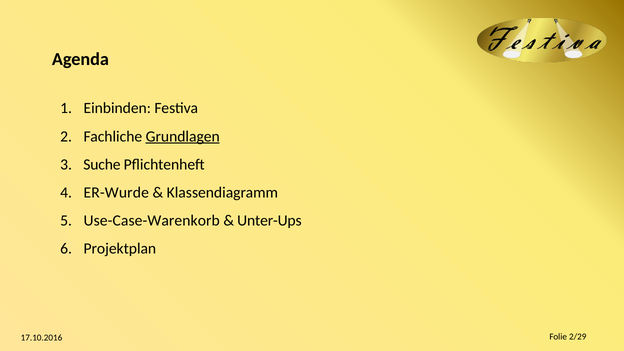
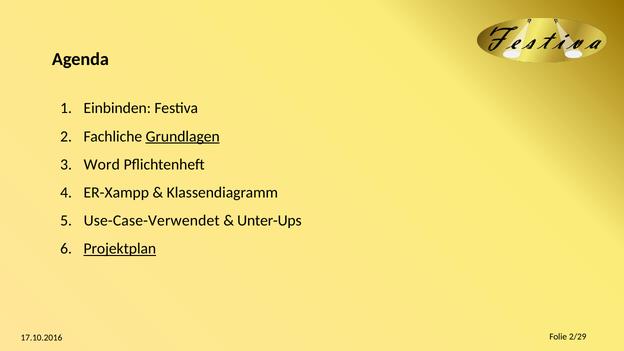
Suche: Suche -> Word
ER-Wurde: ER-Wurde -> ER-Xampp
Use-Case-Warenkorb: Use-Case-Warenkorb -> Use-Case-Verwendet
Projektplan underline: none -> present
